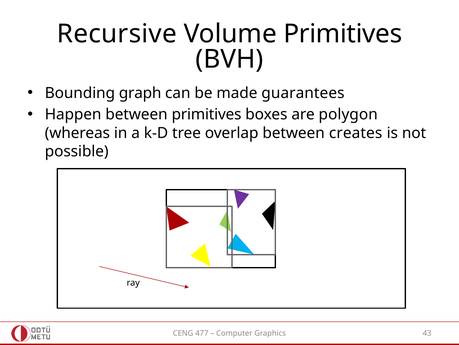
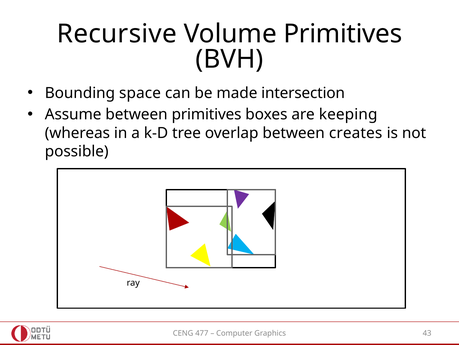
graph: graph -> space
guarantees: guarantees -> intersection
Happen: Happen -> Assume
polygon: polygon -> keeping
